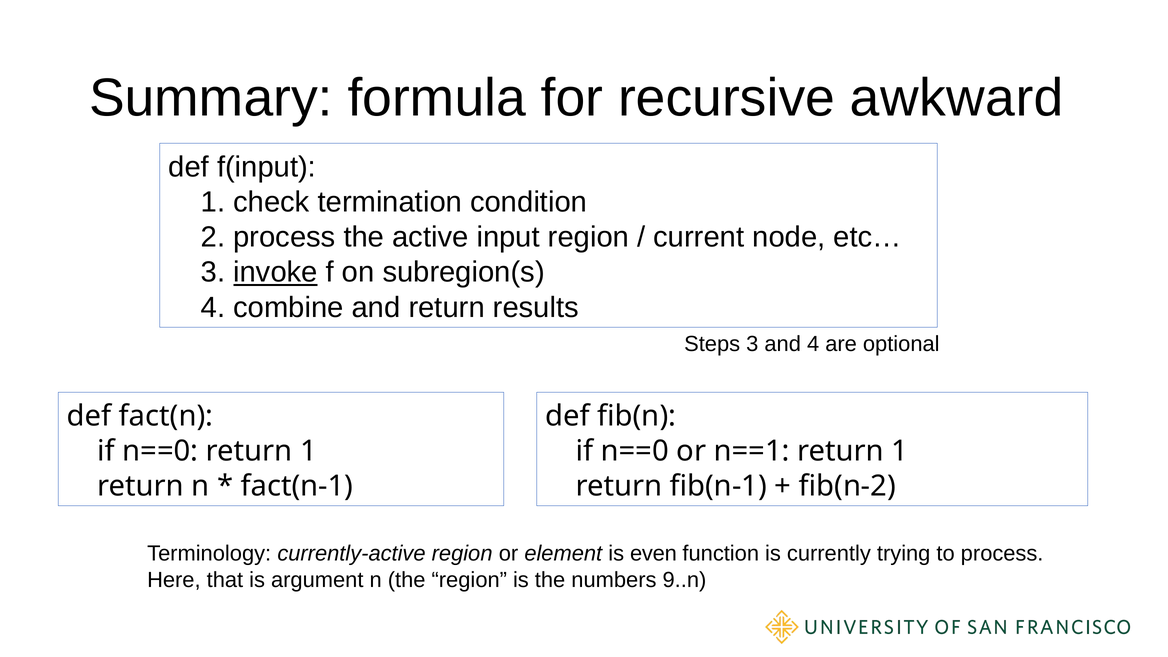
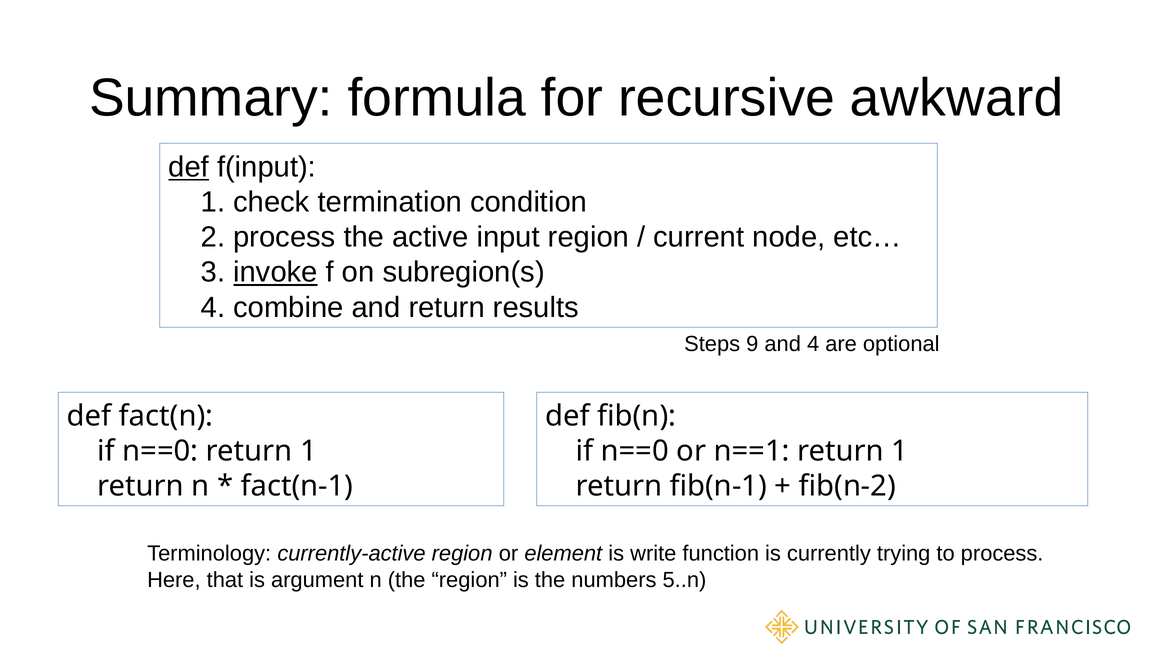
def at (189, 167) underline: none -> present
Steps 3: 3 -> 9
even: even -> write
9..n: 9..n -> 5..n
